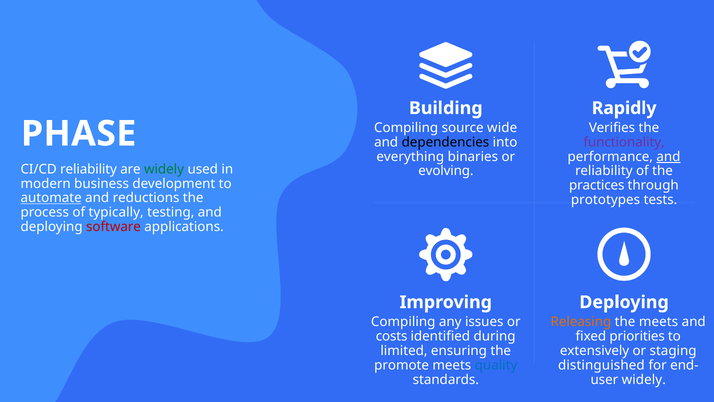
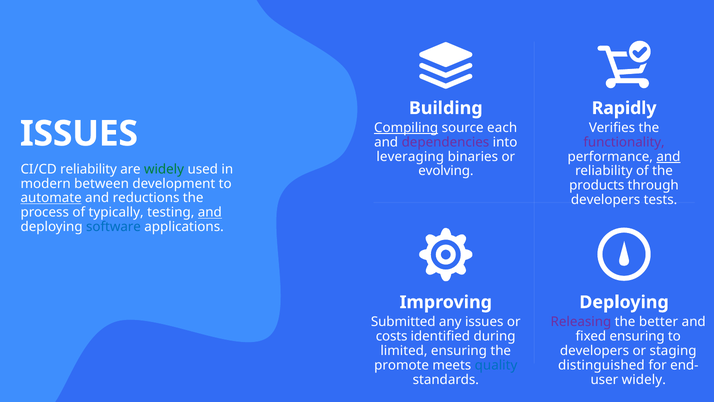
Compiling at (406, 128) underline: none -> present
wide: wide -> each
PHASE at (79, 134): PHASE -> ISSUES
dependencies colour: black -> purple
everything: everything -> leveraging
business: business -> between
practices: practices -> products
prototypes at (606, 200): prototypes -> developers
and at (210, 212) underline: none -> present
software colour: red -> blue
Compiling at (403, 321): Compiling -> Submitted
Releasing colour: orange -> purple
the meets: meets -> better
fixed priorities: priorities -> ensuring
extensively at (595, 350): extensively -> developers
